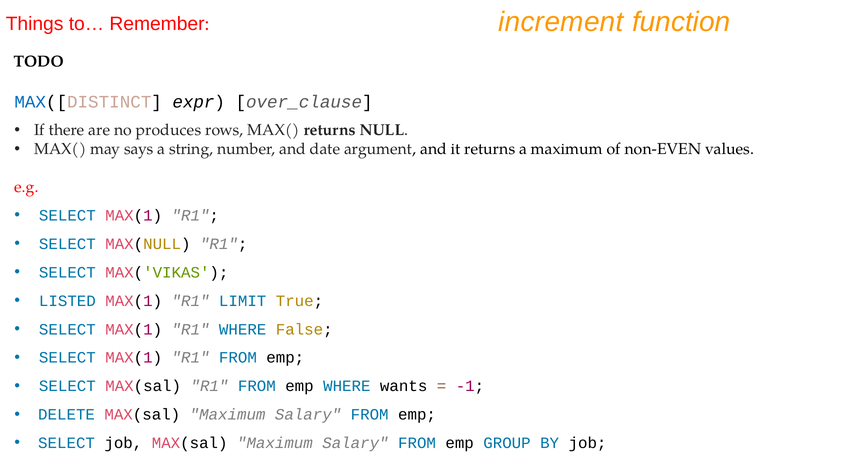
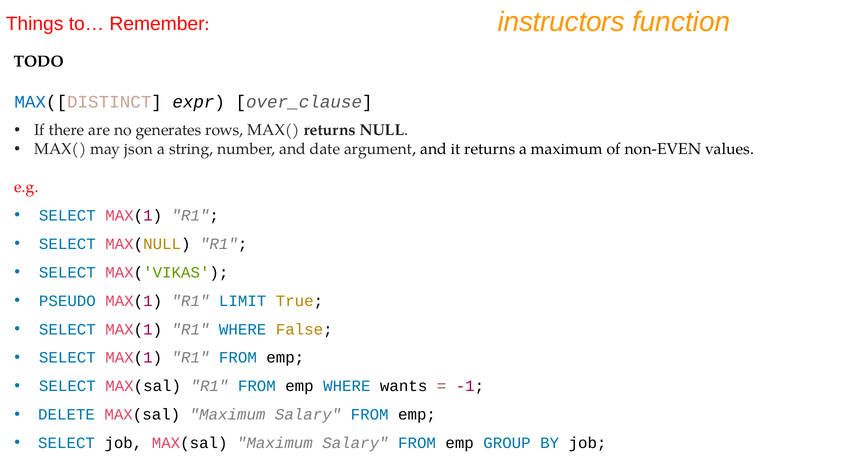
increment: increment -> instructors
produces: produces -> generates
says: says -> json
LISTED: LISTED -> PSEUDO
